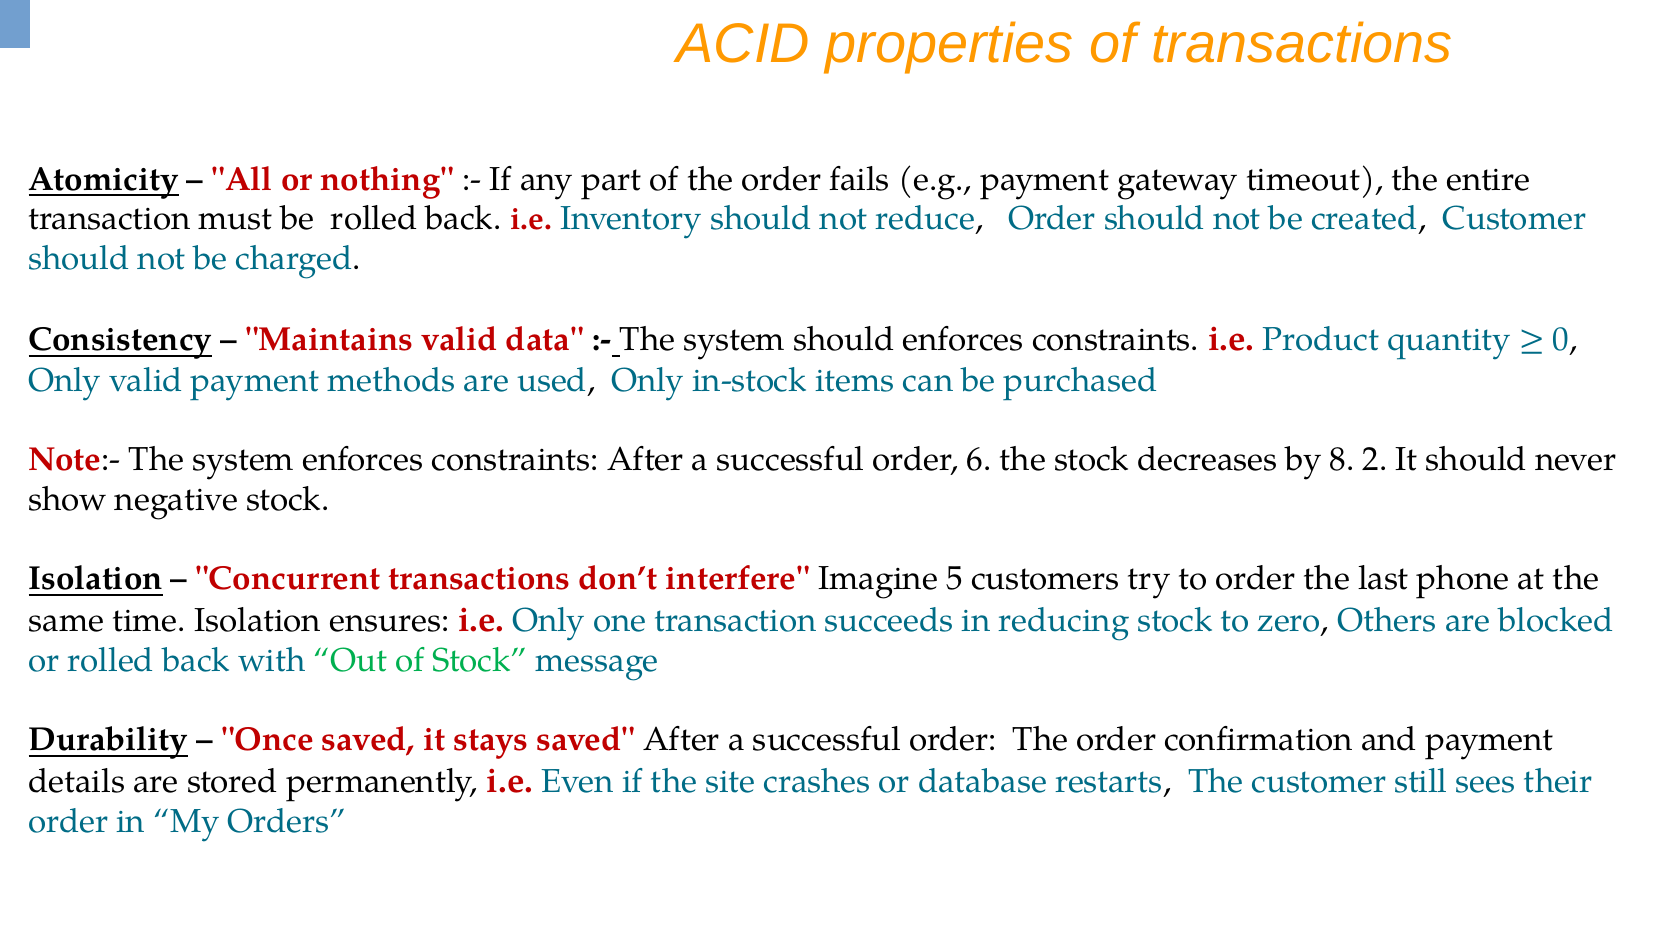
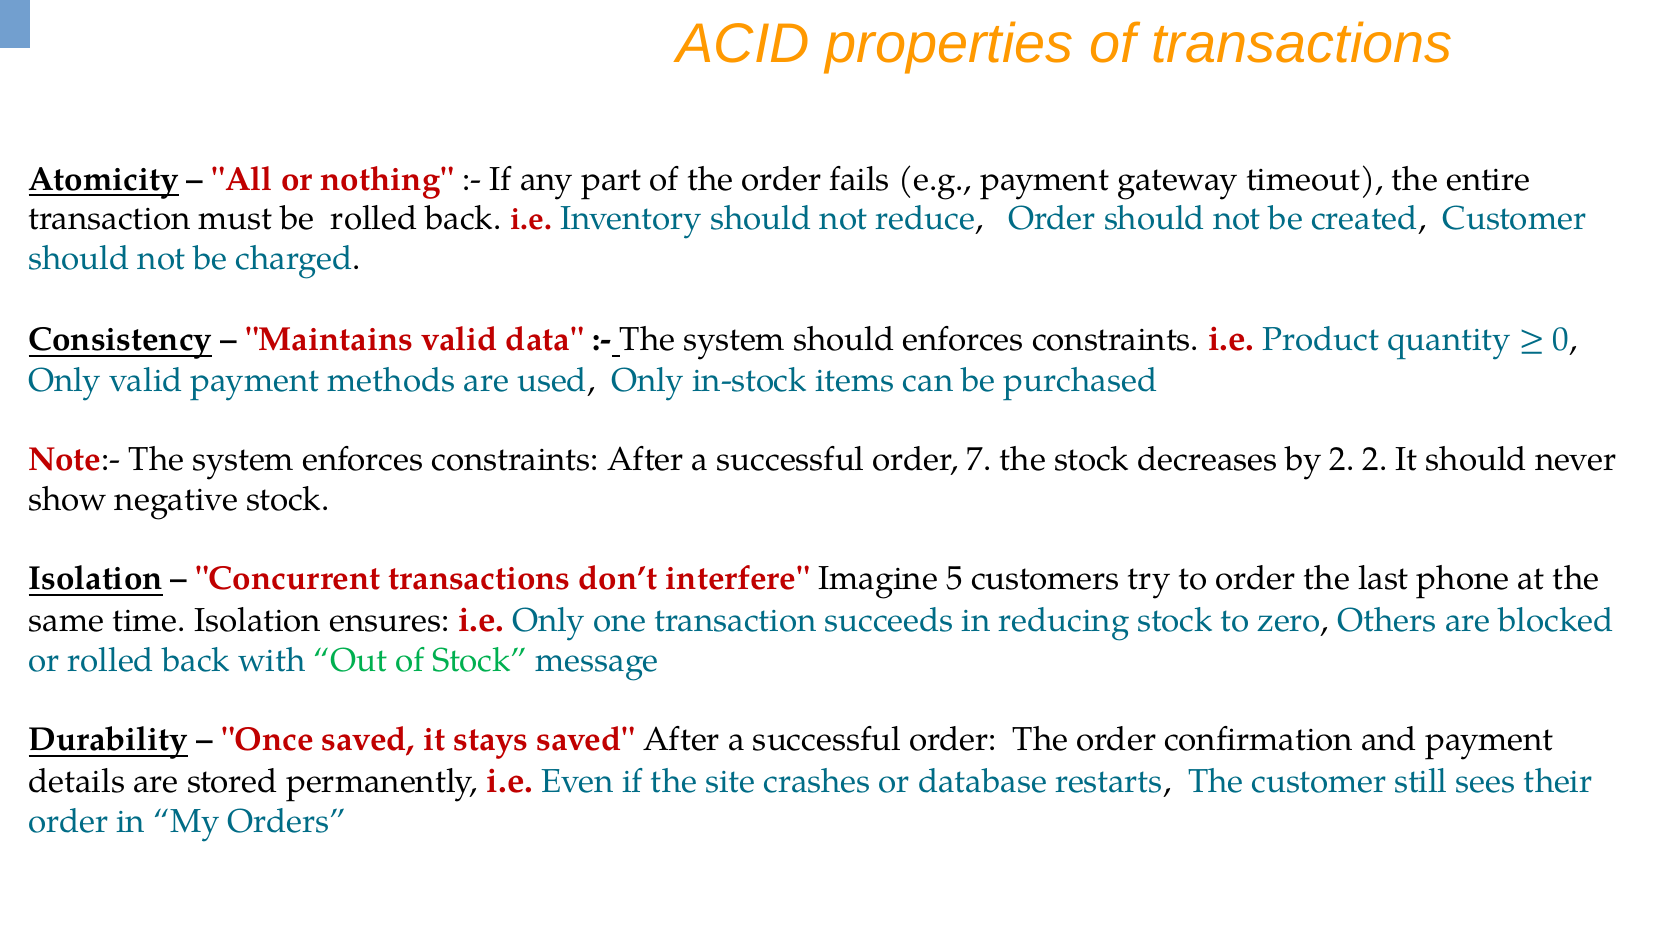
6: 6 -> 7
by 8: 8 -> 2
